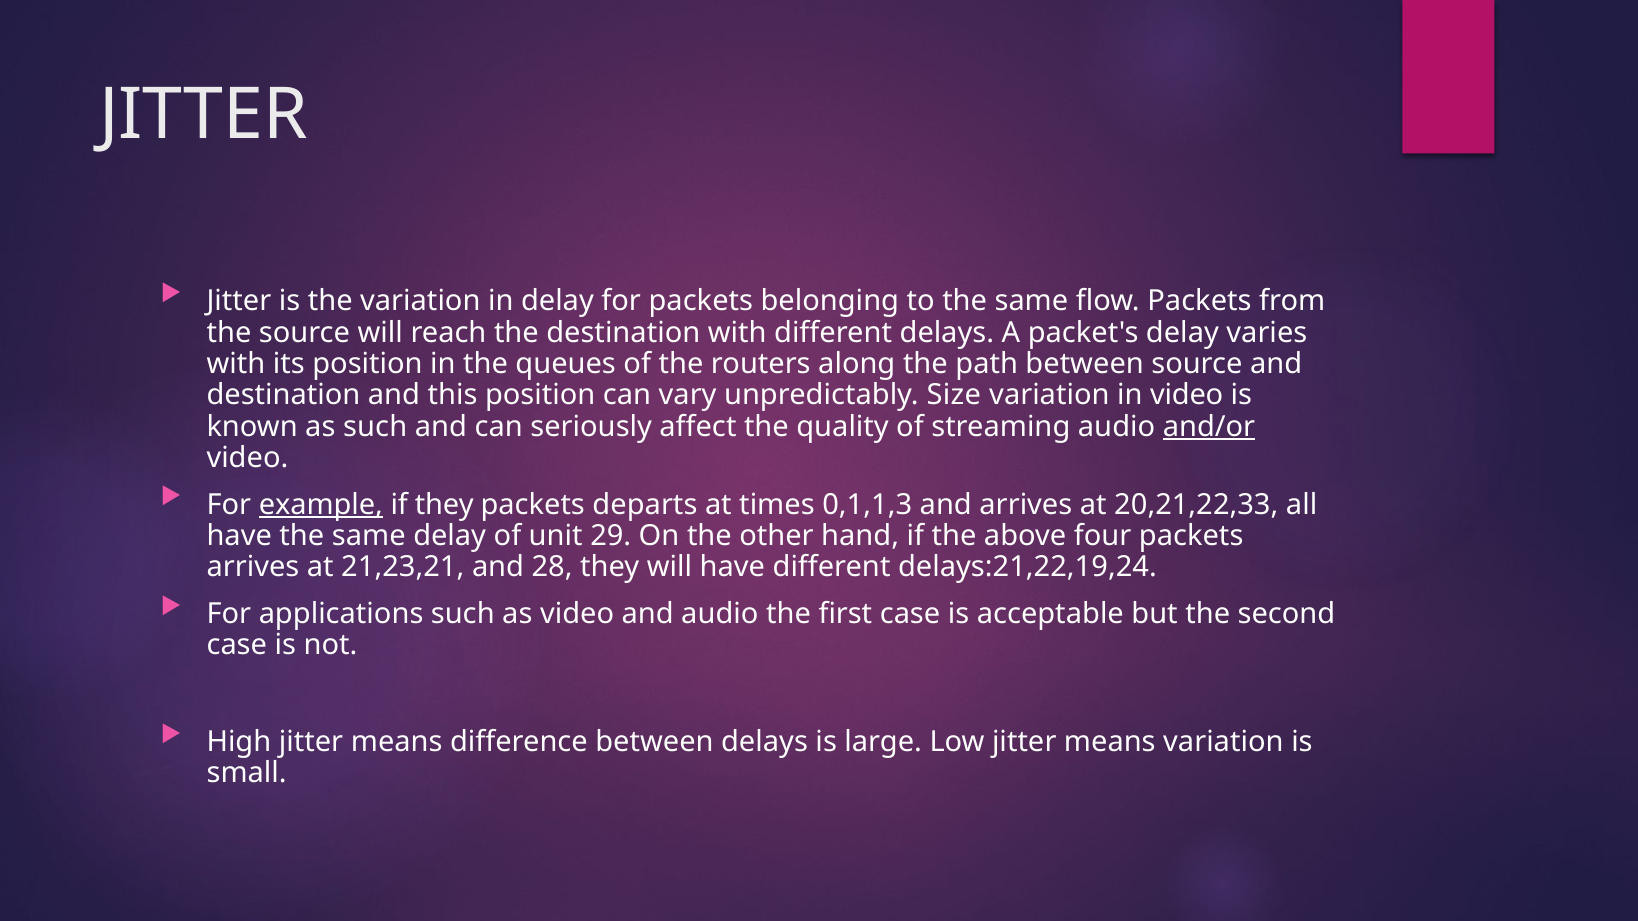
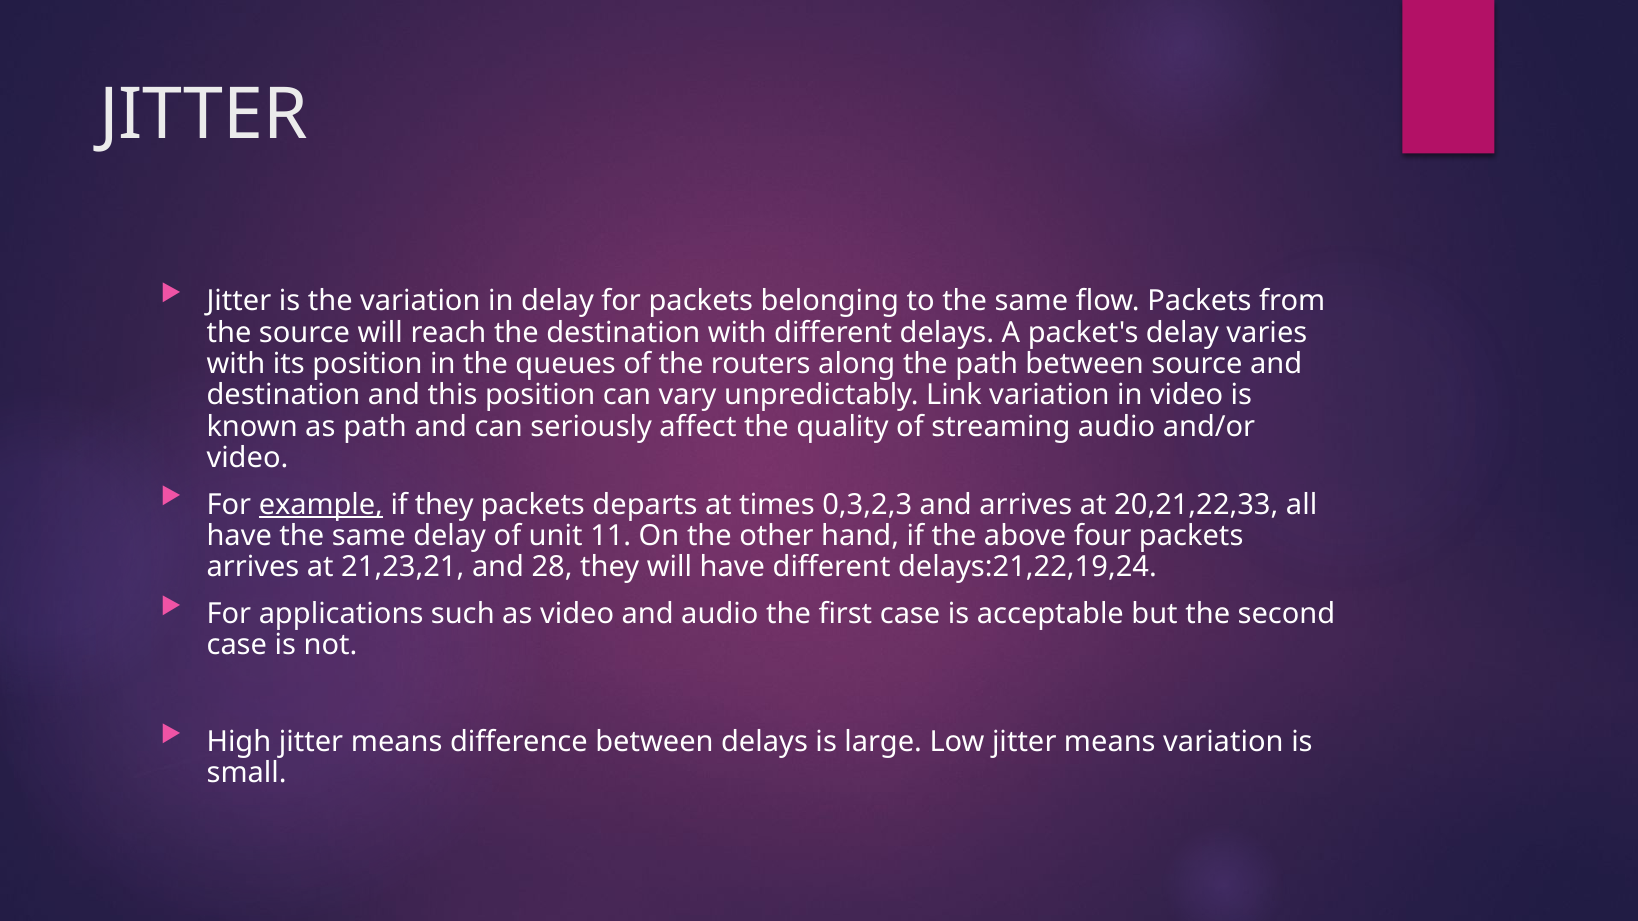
Size: Size -> Link
as such: such -> path
and/or underline: present -> none
0,1,1,3: 0,1,1,3 -> 0,3,2,3
29: 29 -> 11
